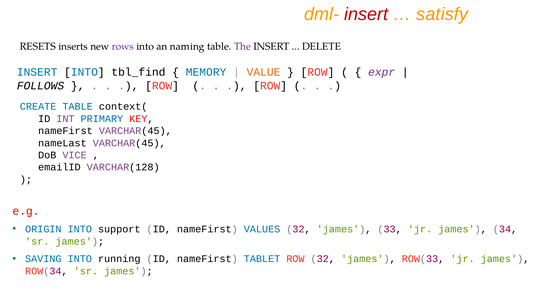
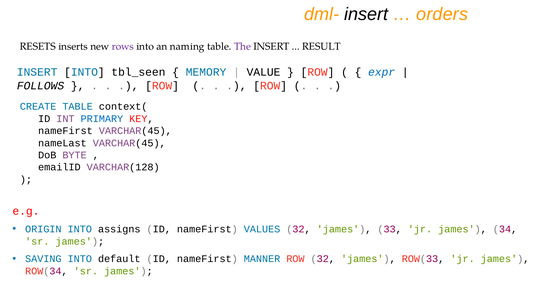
insert at (366, 14) colour: red -> black
satisfy: satisfy -> orders
DELETE: DELETE -> RESULT
tbl_find: tbl_find -> tbl_seen
VALUE colour: orange -> black
expr colour: purple -> blue
VICE: VICE -> BYTE
support: support -> assigns
running: running -> default
TABLET: TABLET -> MANNER
